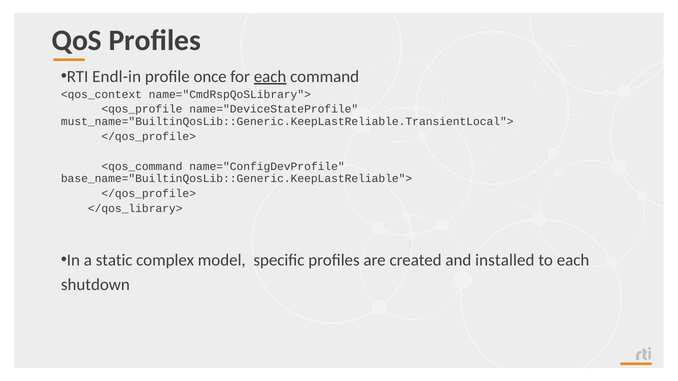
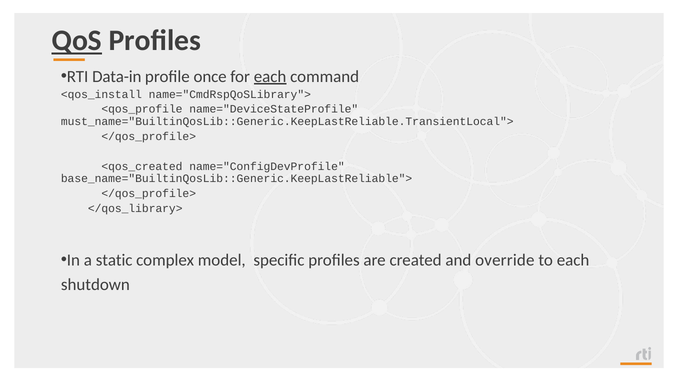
QoS underline: none -> present
Endl-in: Endl-in -> Data-in
<qos_context: <qos_context -> <qos_install
<qos_command: <qos_command -> <qos_created
installed: installed -> override
